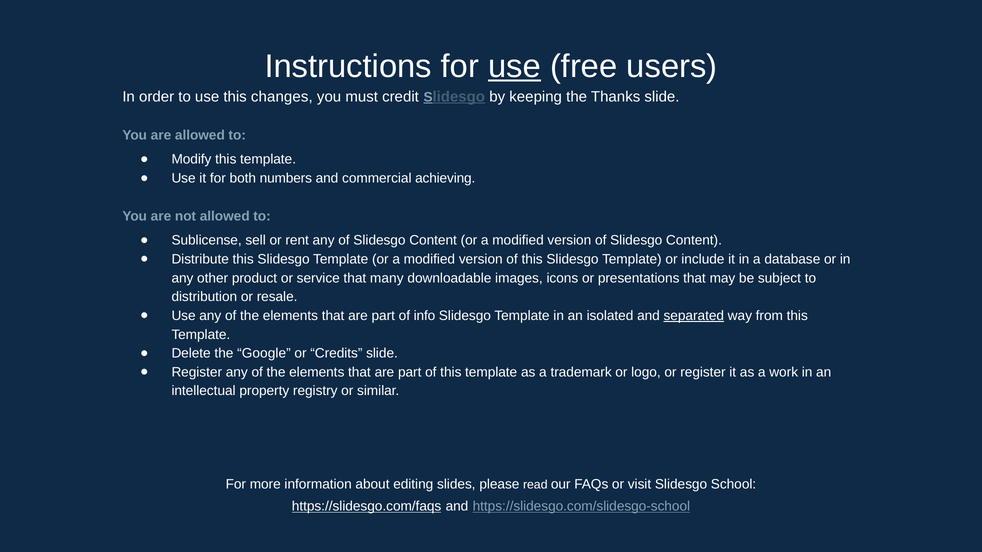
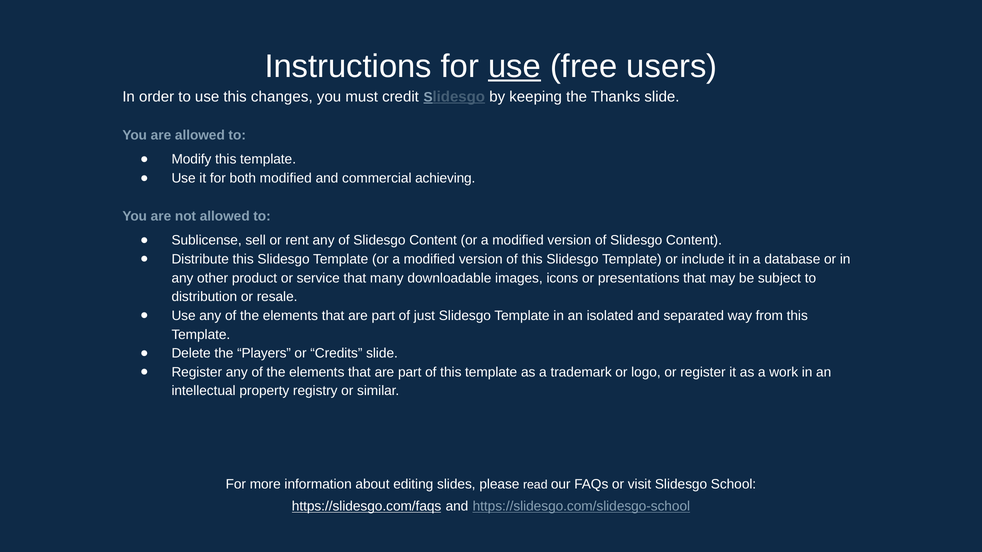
both numbers: numbers -> modified
info: info -> just
separated underline: present -> none
Google: Google -> Players
